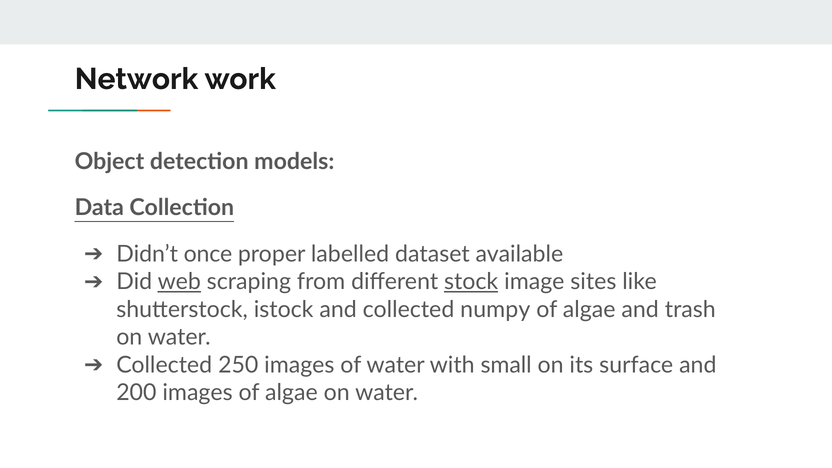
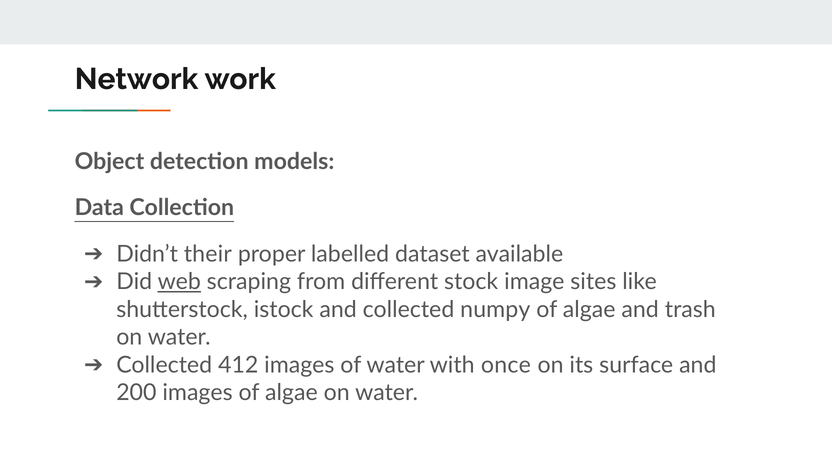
once: once -> their
stock underline: present -> none
250: 250 -> 412
small: small -> once
